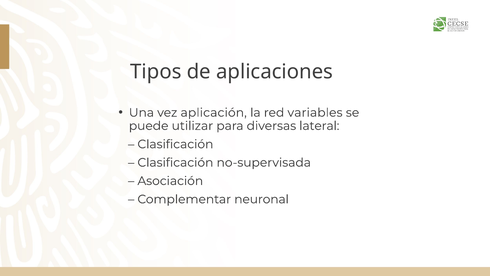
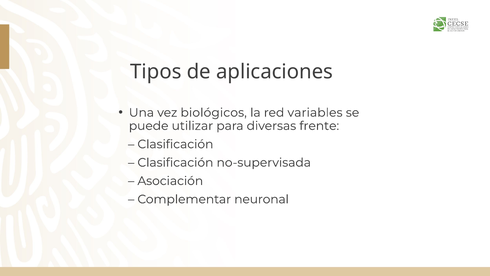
aplicación: aplicación -> biológicos
lateral: lateral -> frente
